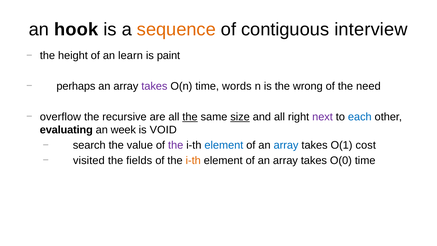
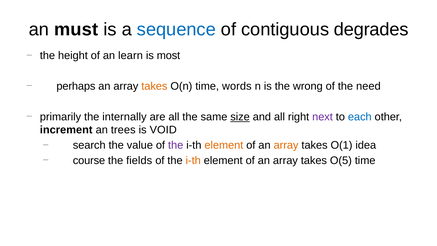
hook: hook -> must
sequence colour: orange -> blue
interview: interview -> degrades
paint: paint -> most
takes at (154, 86) colour: purple -> orange
overflow: overflow -> primarily
recursive: recursive -> internally
the at (190, 117) underline: present -> none
evaluating: evaluating -> increment
week: week -> trees
element at (224, 145) colour: blue -> orange
array at (286, 145) colour: blue -> orange
cost: cost -> idea
visited: visited -> course
O(0: O(0 -> O(5
